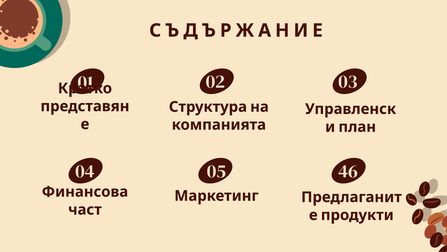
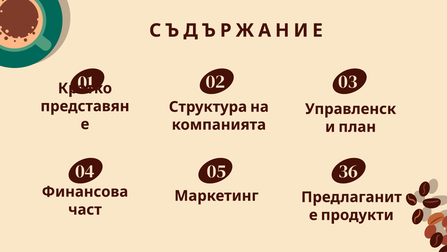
46: 46 -> 36
